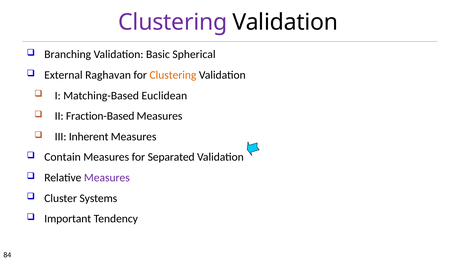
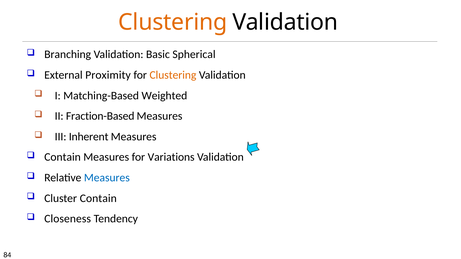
Clustering at (173, 22) colour: purple -> orange
Raghavan: Raghavan -> Proximity
Euclidean: Euclidean -> Weighted
Separated: Separated -> Variations
Measures at (107, 178) colour: purple -> blue
Cluster Systems: Systems -> Contain
Important: Important -> Closeness
